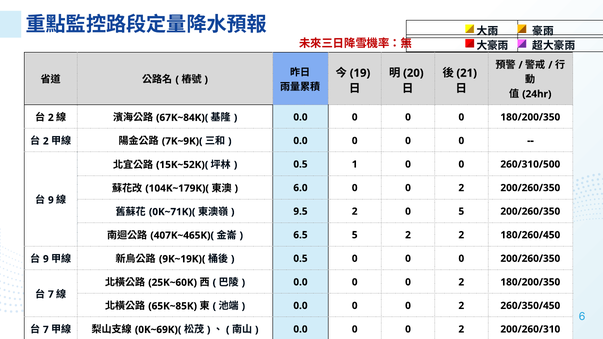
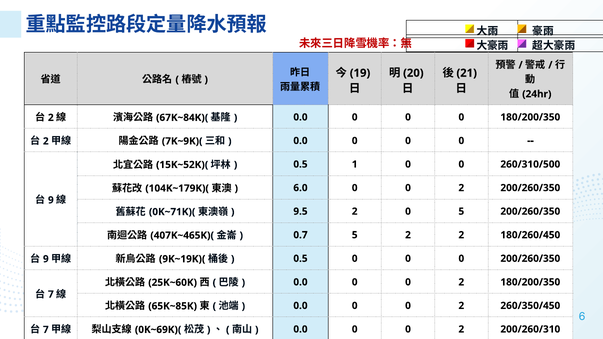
6.5: 6.5 -> 0.7
